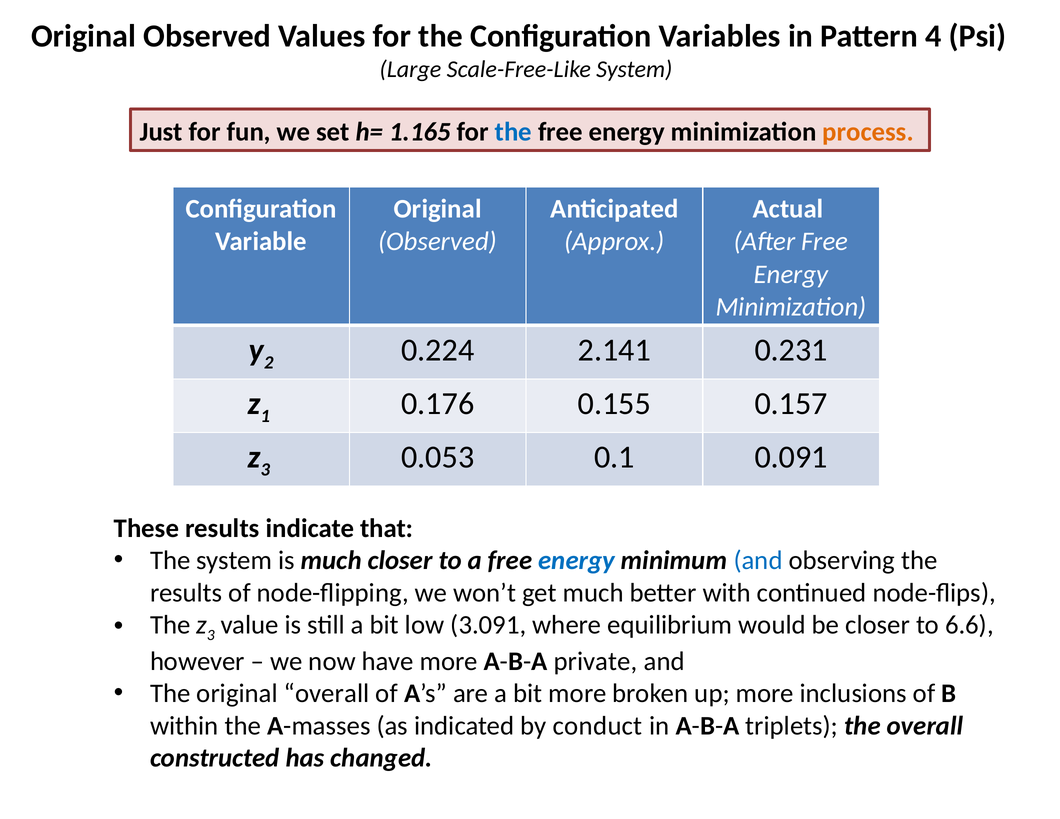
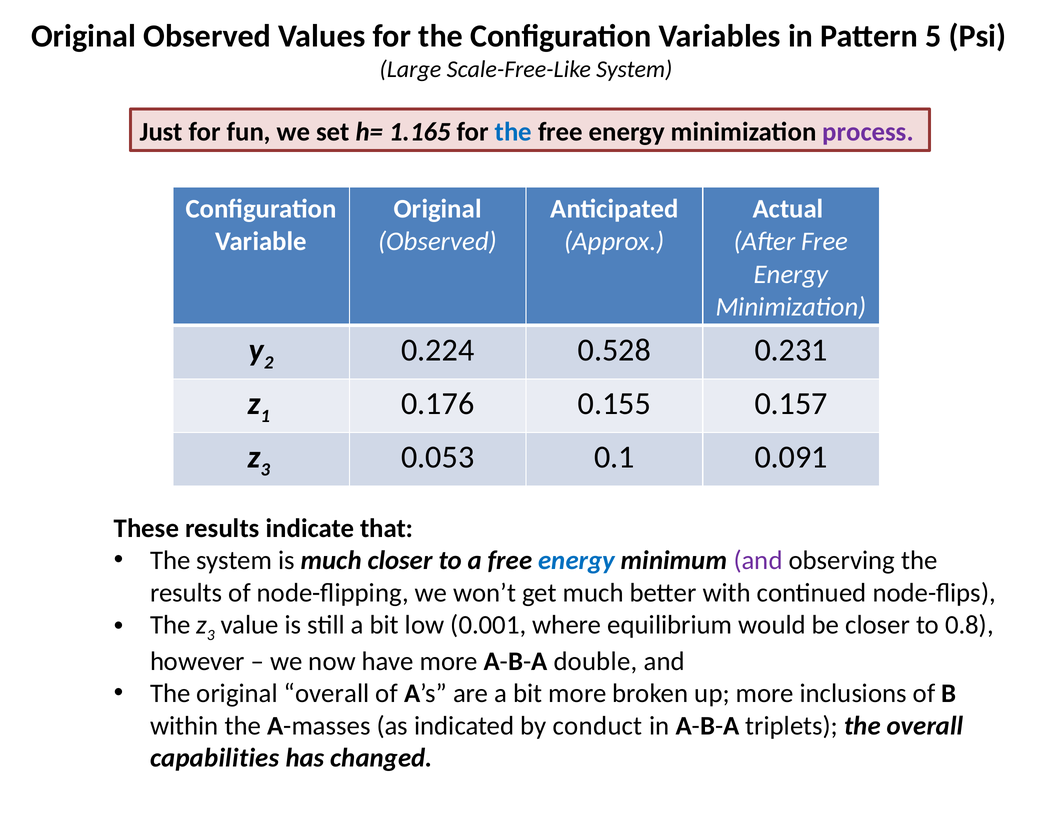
4: 4 -> 5
process colour: orange -> purple
2.141: 2.141 -> 0.528
and at (758, 561) colour: blue -> purple
3.091: 3.091 -> 0.001
6.6: 6.6 -> 0.8
private: private -> double
constructed: constructed -> capabilities
